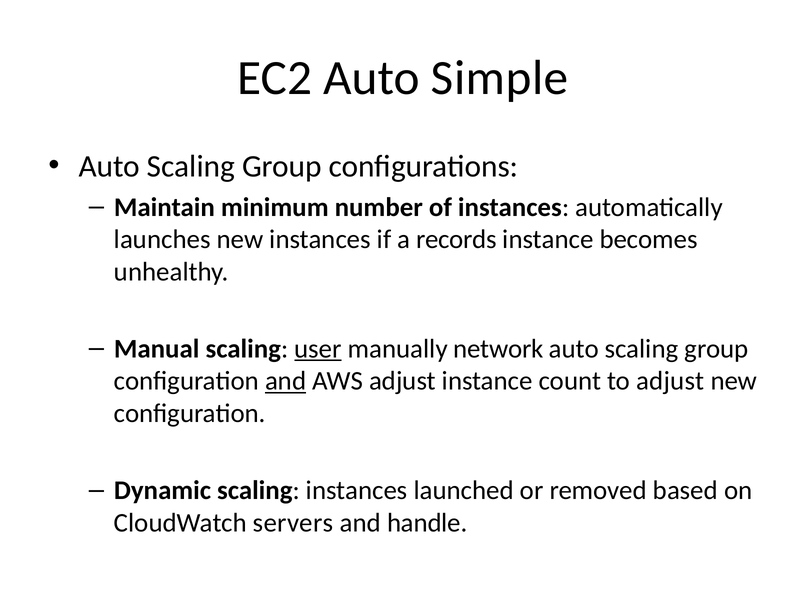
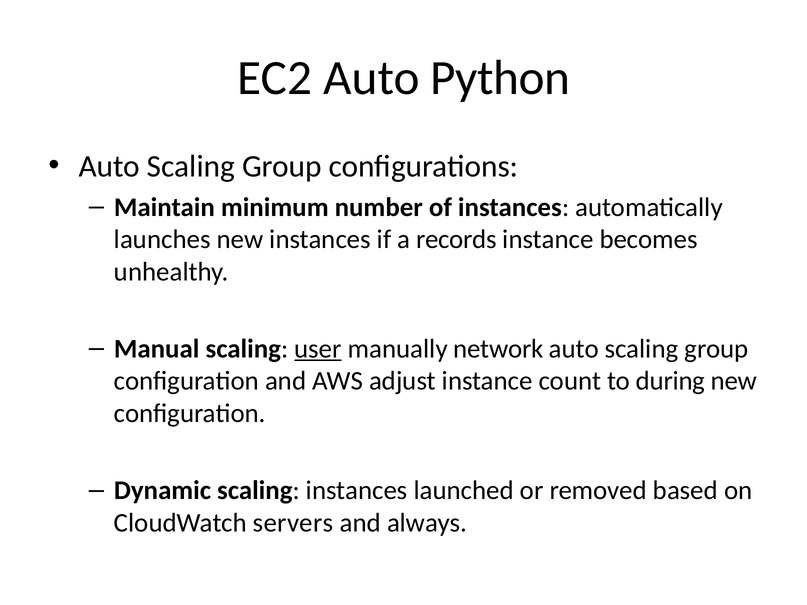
Simple: Simple -> Python
and at (286, 381) underline: present -> none
to adjust: adjust -> during
handle: handle -> always
